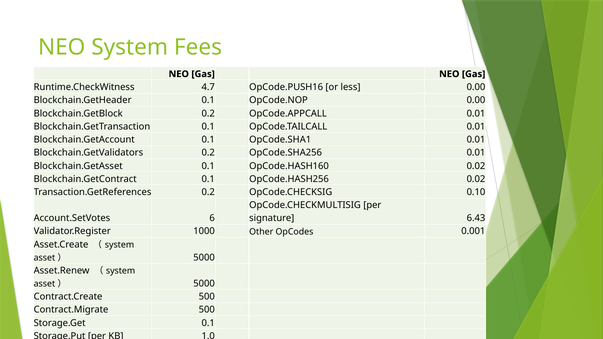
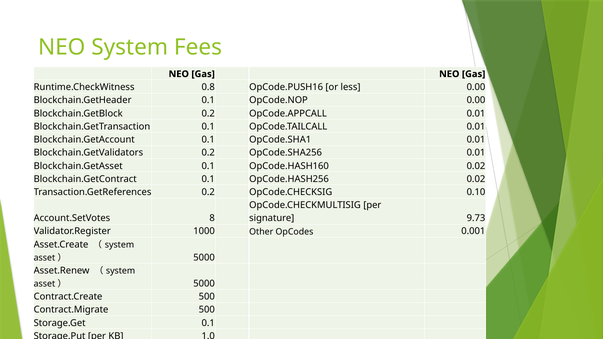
4.7: 4.7 -> 0.8
6: 6 -> 8
6.43: 6.43 -> 9.73
